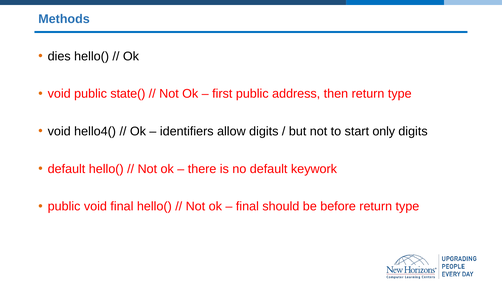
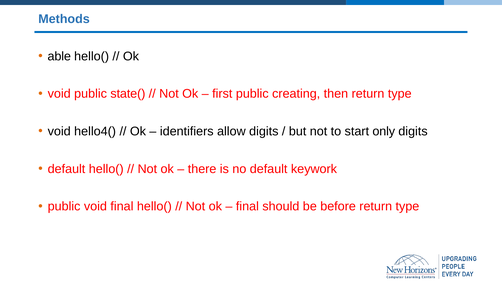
dies: dies -> able
address: address -> creating
